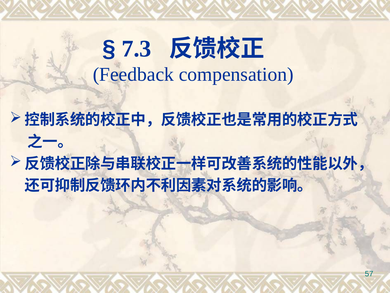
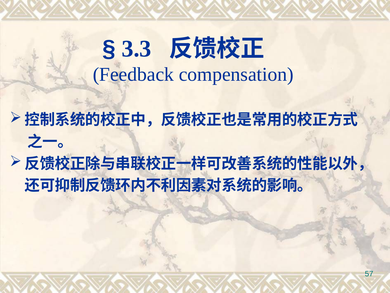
7.3: 7.3 -> 3.3
